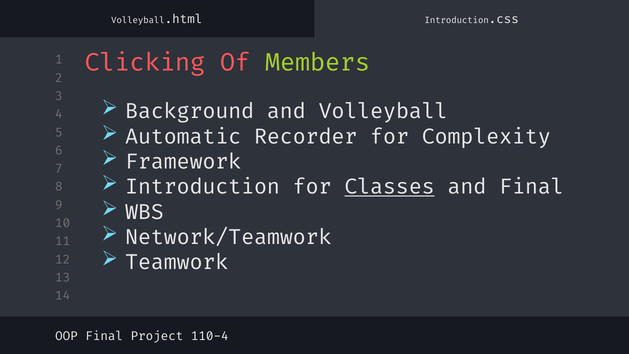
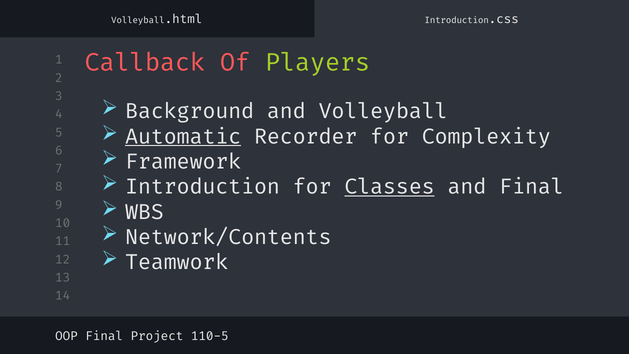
Clicking: Clicking -> Callback
Members: Members -> Players
Automatic underline: none -> present
Network/Teamwork: Network/Teamwork -> Network/Contents
110-4: 110-4 -> 110-5
